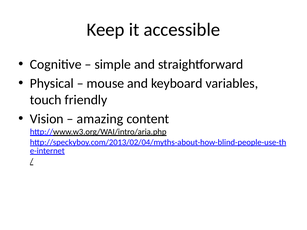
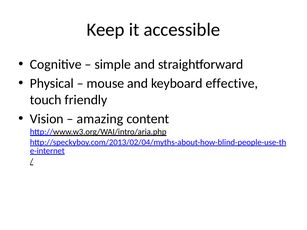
variables: variables -> effective
